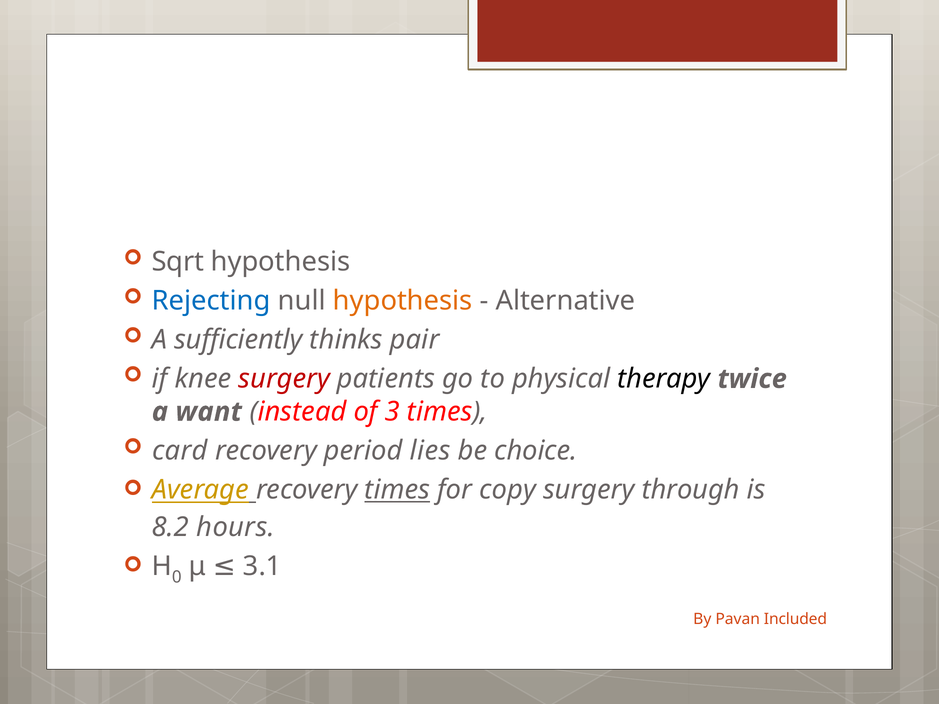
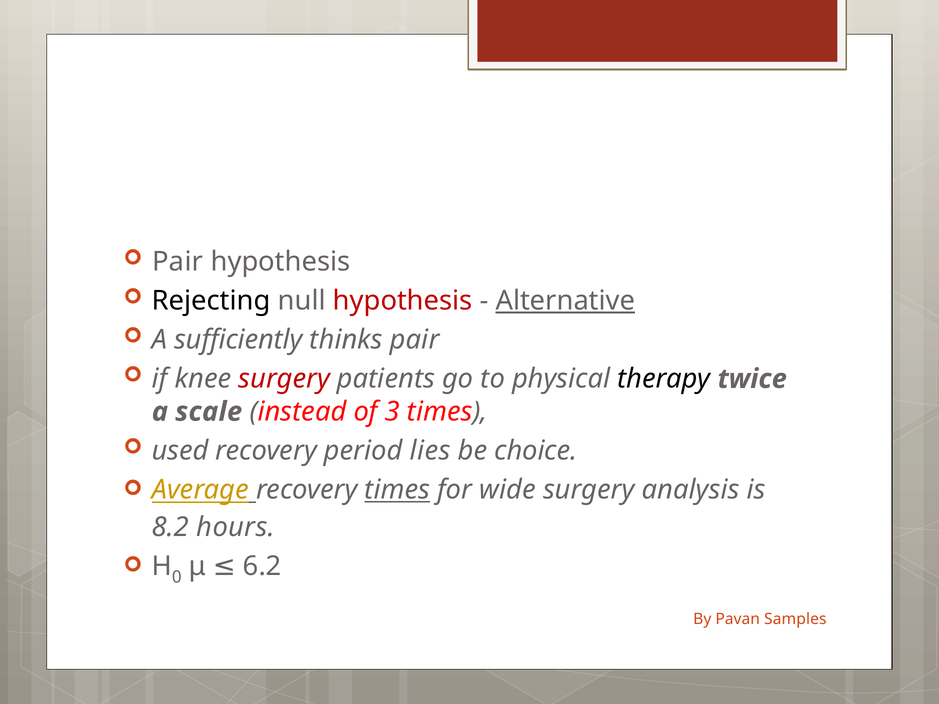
Sqrt at (178, 262): Sqrt -> Pair
Rejecting colour: blue -> black
hypothesis at (403, 301) colour: orange -> red
Alternative underline: none -> present
want: want -> scale
card: card -> used
copy: copy -> wide
through: through -> analysis
3.1: 3.1 -> 6.2
Included: Included -> Samples
